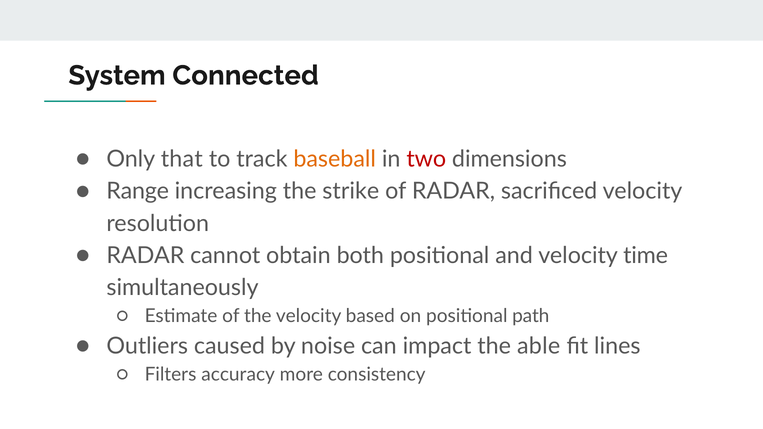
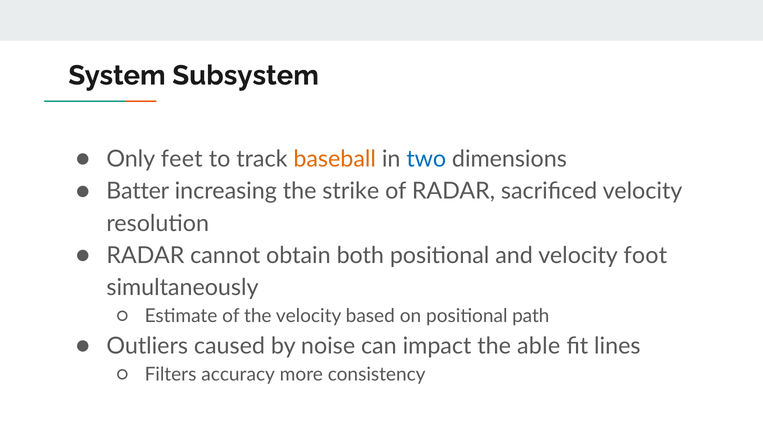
Connected: Connected -> Subsystem
that: that -> feet
two colour: red -> blue
Range: Range -> Batter
time: time -> foot
